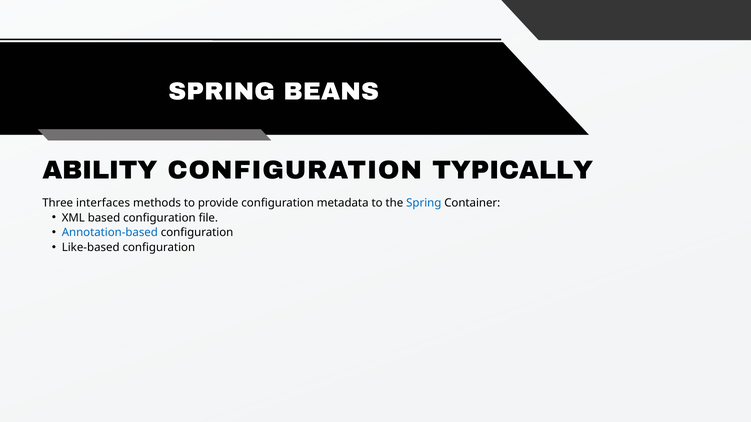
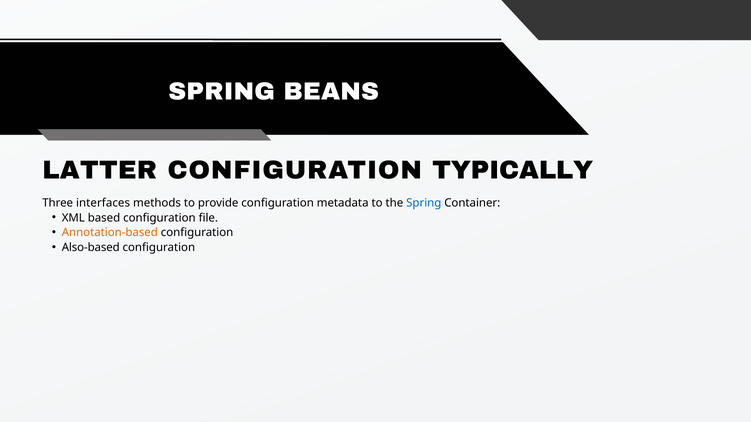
ABILITY: ABILITY -> LATTER
Annotation-based colour: blue -> orange
Like-based: Like-based -> Also-based
